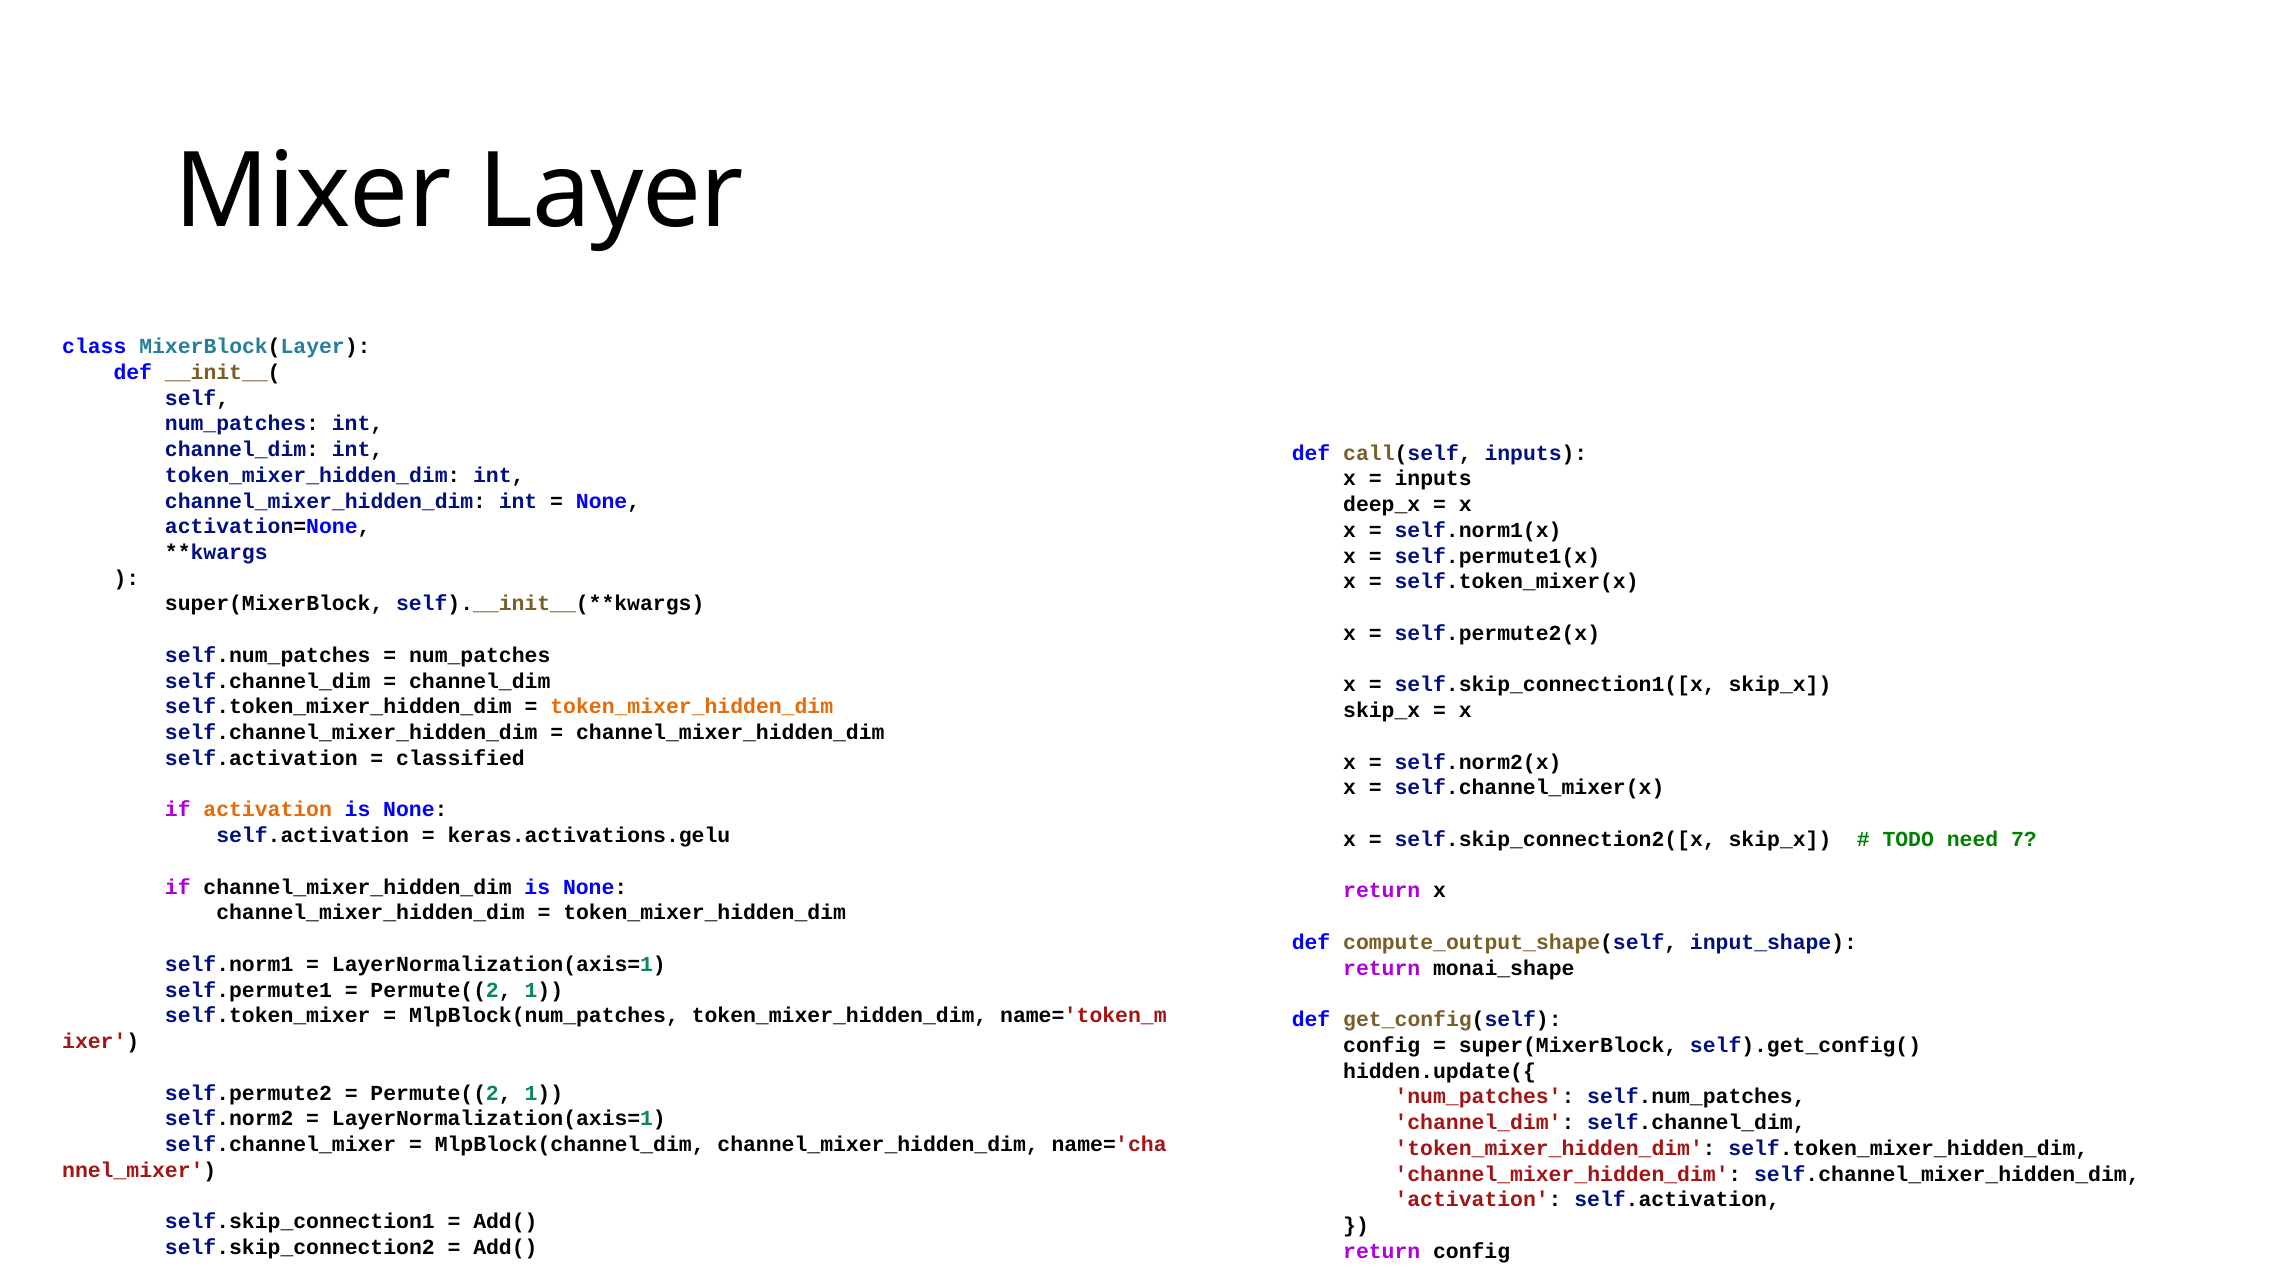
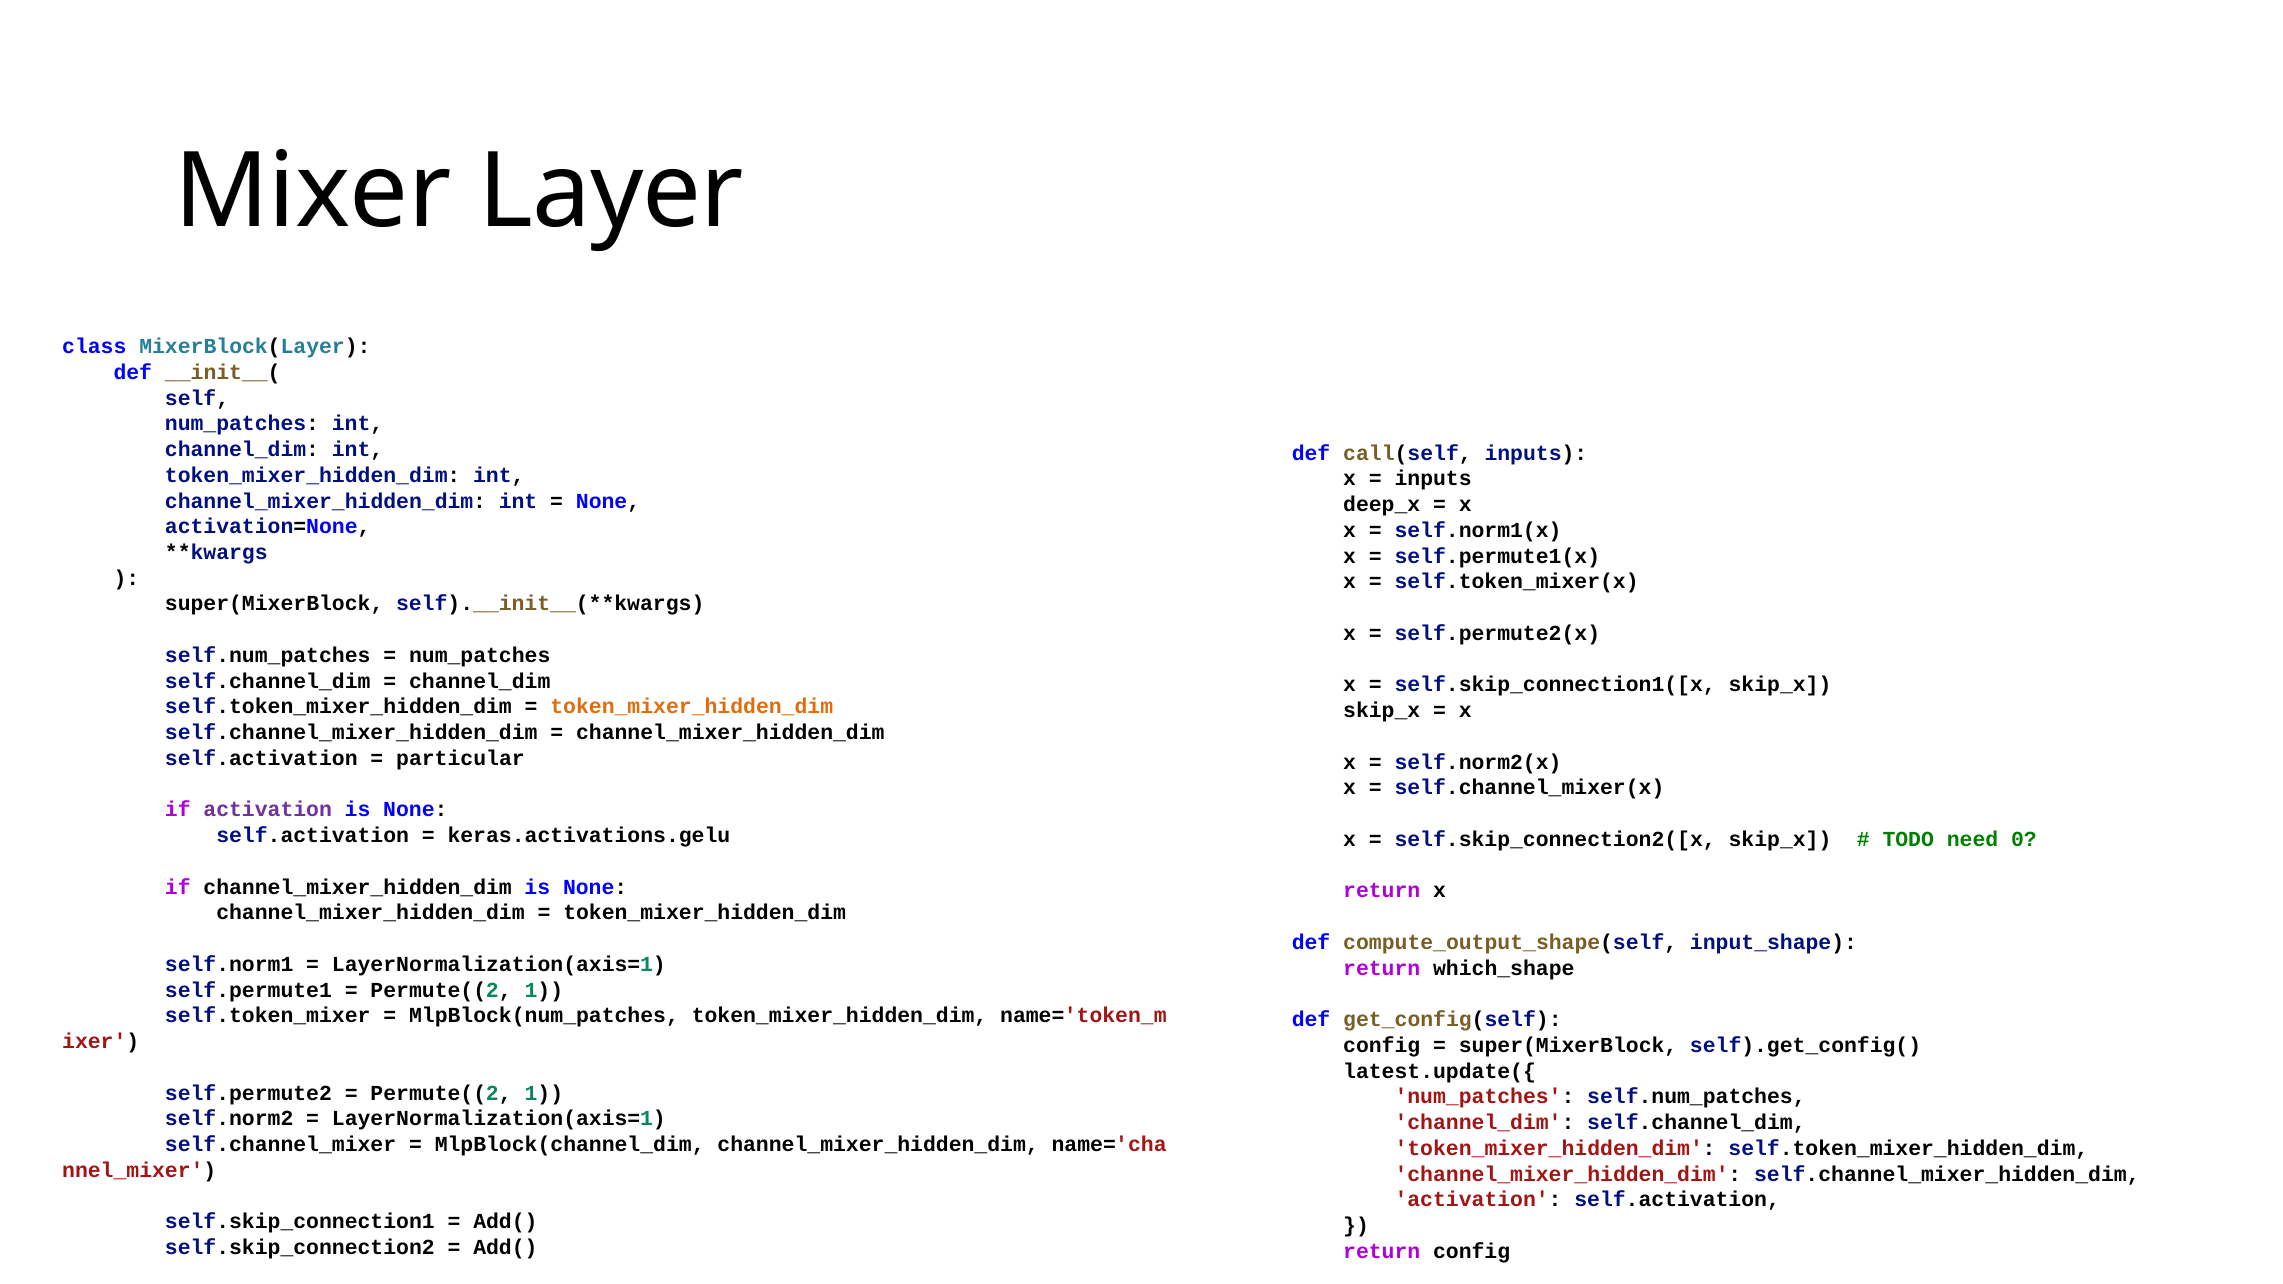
classified: classified -> particular
activation at (268, 810) colour: orange -> purple
7: 7 -> 0
monai_shape: monai_shape -> which_shape
hidden.update({: hidden.update({ -> latest.update({
